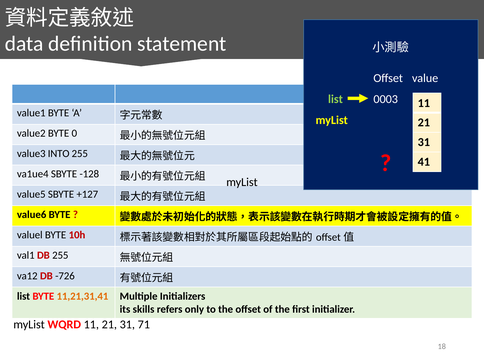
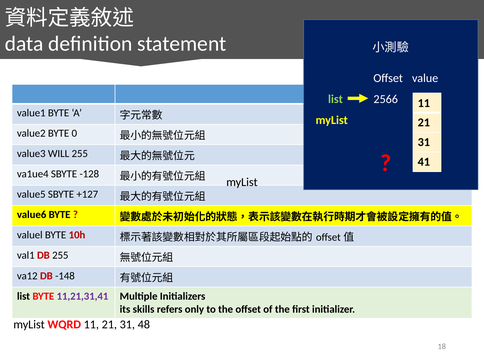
0003: 0003 -> 2566
INTO: INTO -> WILL
-726: -726 -> -148
11,21,31,41 colour: orange -> purple
71: 71 -> 48
